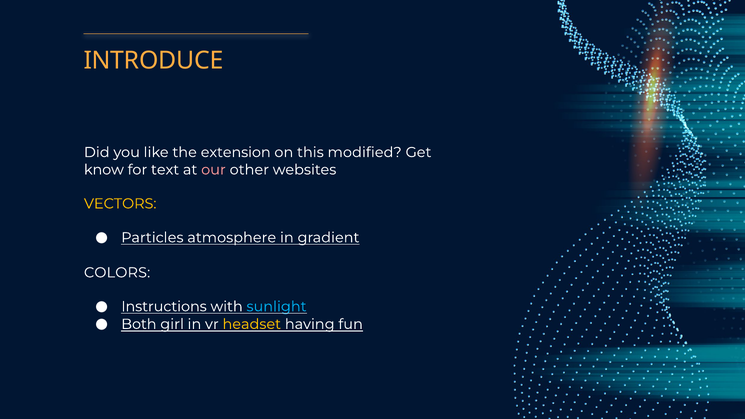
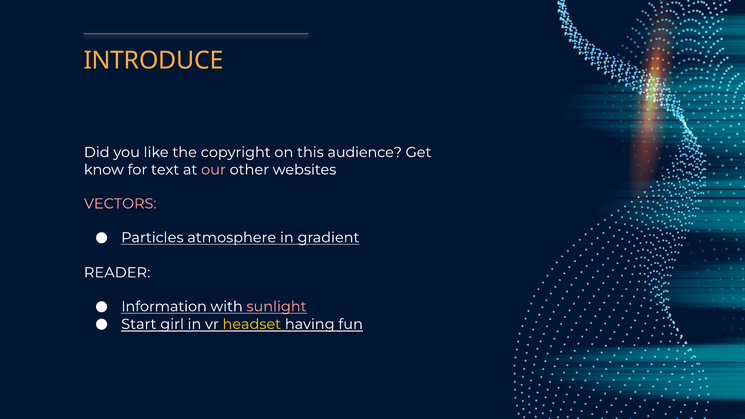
extension: extension -> copyright
modified: modified -> audience
VECTORS colour: yellow -> pink
COLORS: COLORS -> READER
Instructions: Instructions -> Information
sunlight colour: light blue -> pink
Both: Both -> Start
